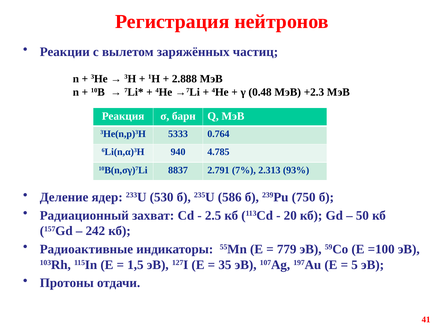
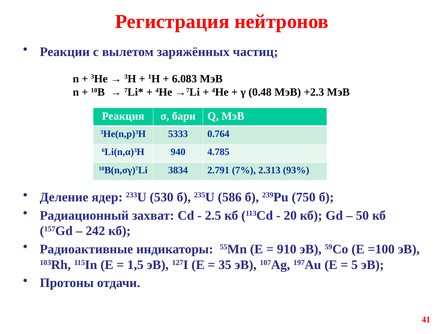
2.888: 2.888 -> 6.083
8837: 8837 -> 3834
779: 779 -> 910
